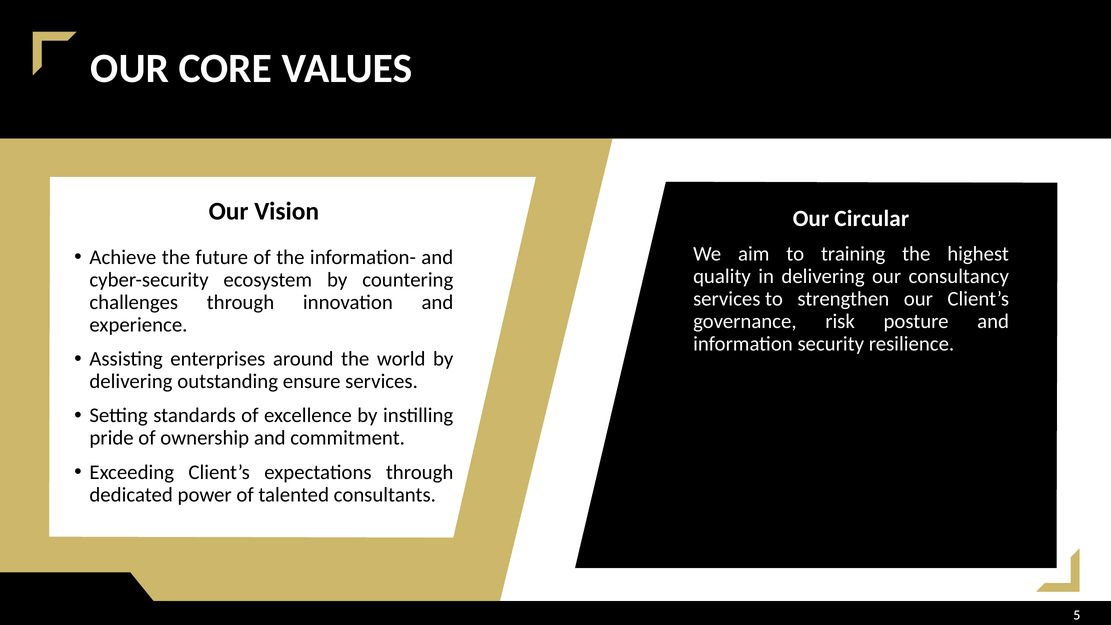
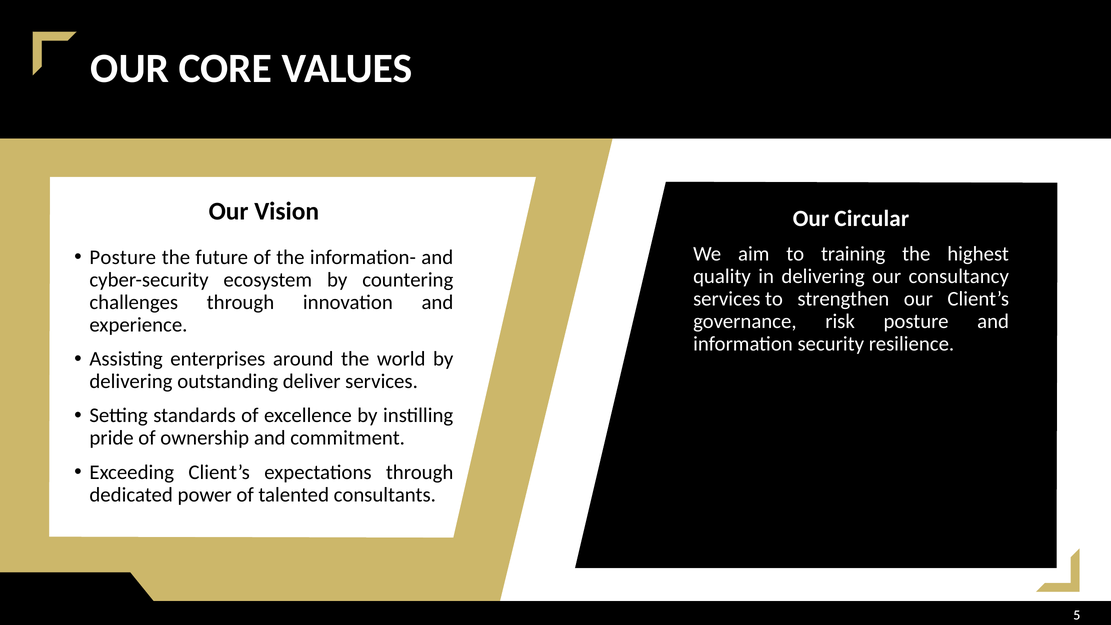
Achieve at (123, 257): Achieve -> Posture
ensure: ensure -> deliver
